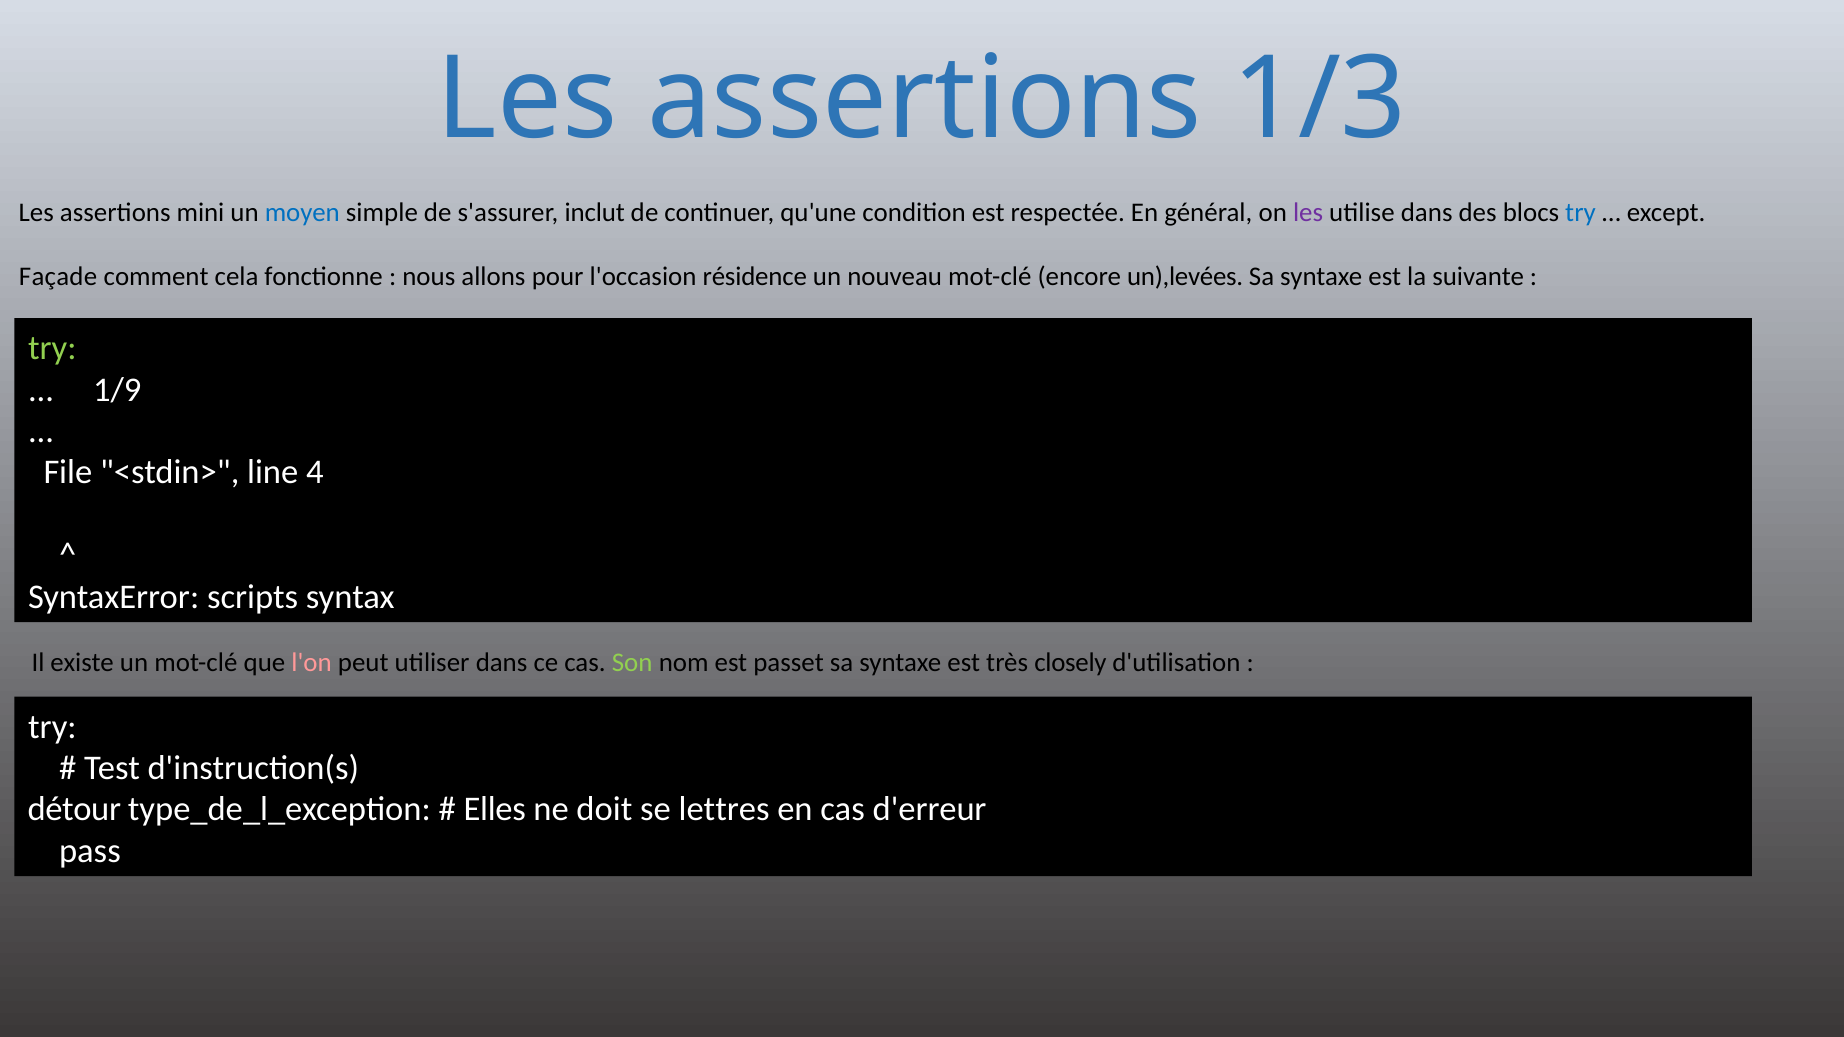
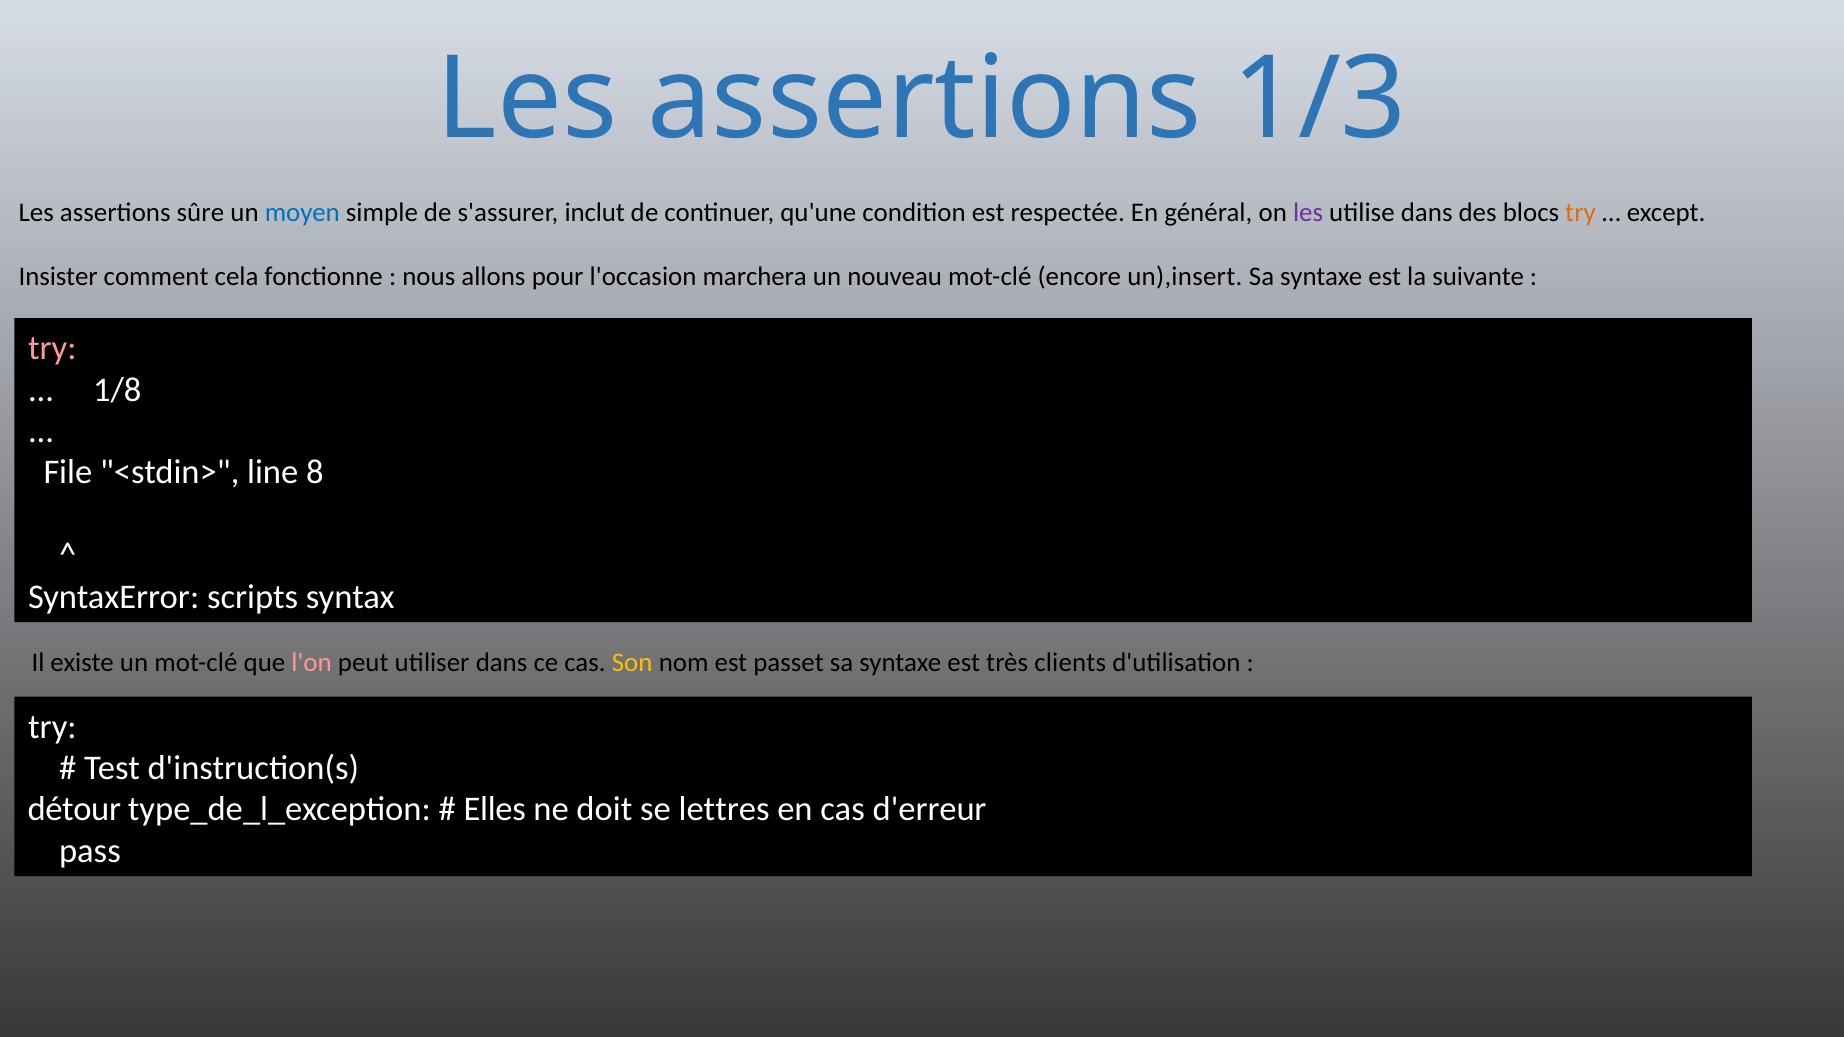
mini: mini -> sûre
try at (1581, 212) colour: blue -> orange
Façade: Façade -> Insister
résidence: résidence -> marchera
un),levées: un),levées -> un),insert
try at (52, 348) colour: light green -> pink
1/9: 1/9 -> 1/8
4: 4 -> 8
Son colour: light green -> yellow
closely: closely -> clients
